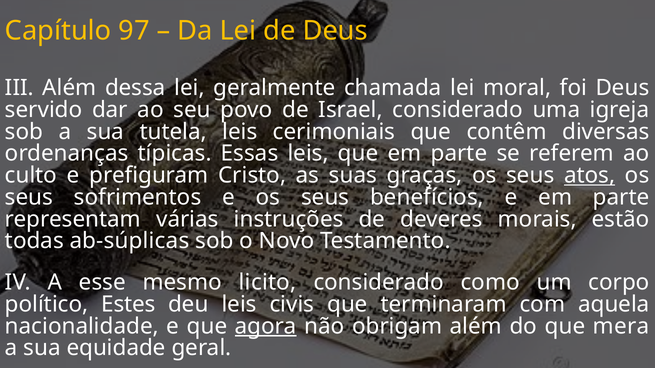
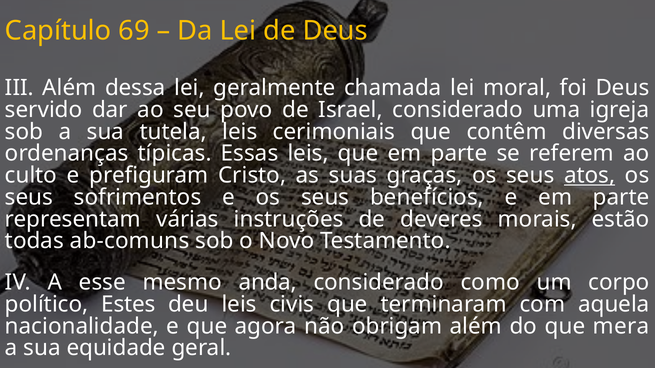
97: 97 -> 69
ab-súplicas: ab-súplicas -> ab-comuns
licito: licito -> anda
agora underline: present -> none
